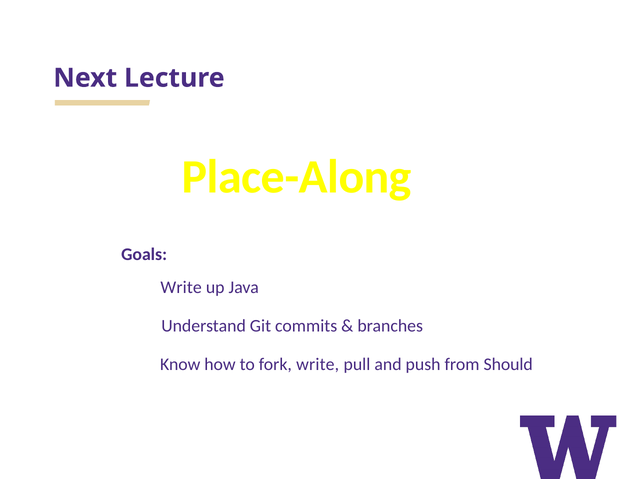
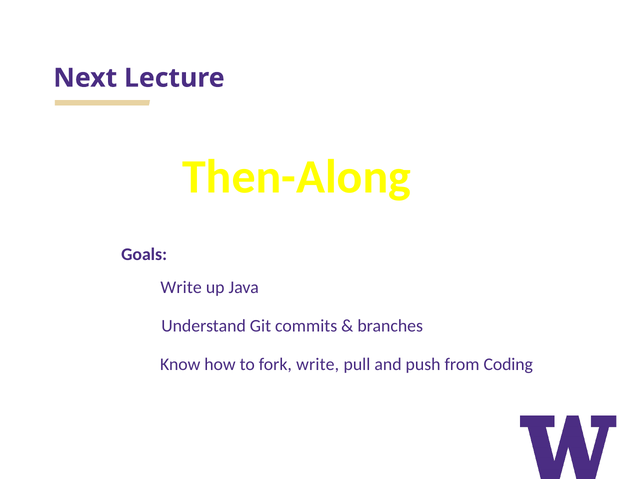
Place-Along: Place-Along -> Then-Along
Should: Should -> Coding
